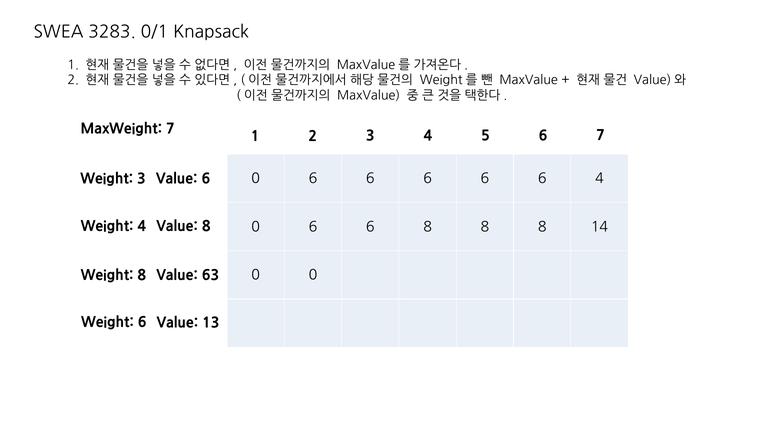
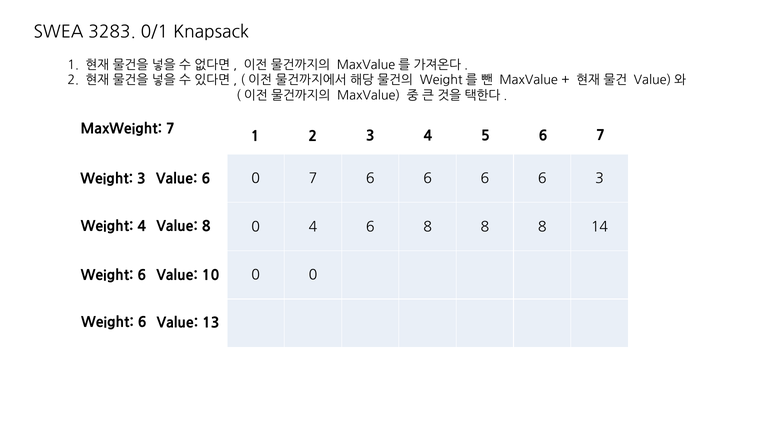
6 at (313, 179): 6 -> 7
6 4: 4 -> 3
6 at (313, 227): 6 -> 4
8 at (142, 276): 8 -> 6
63: 63 -> 10
